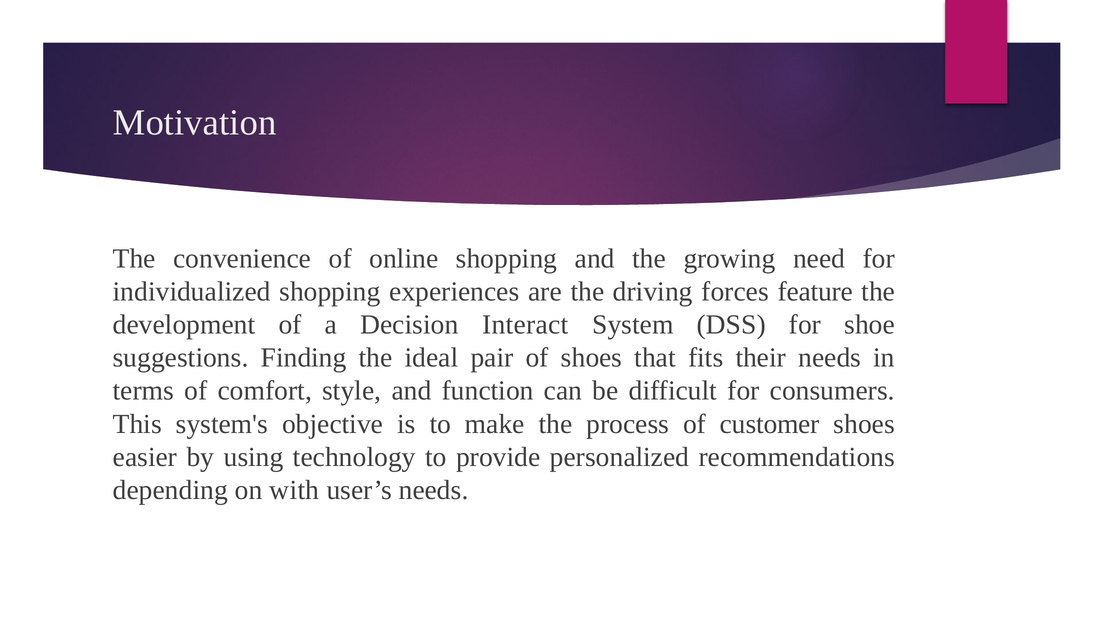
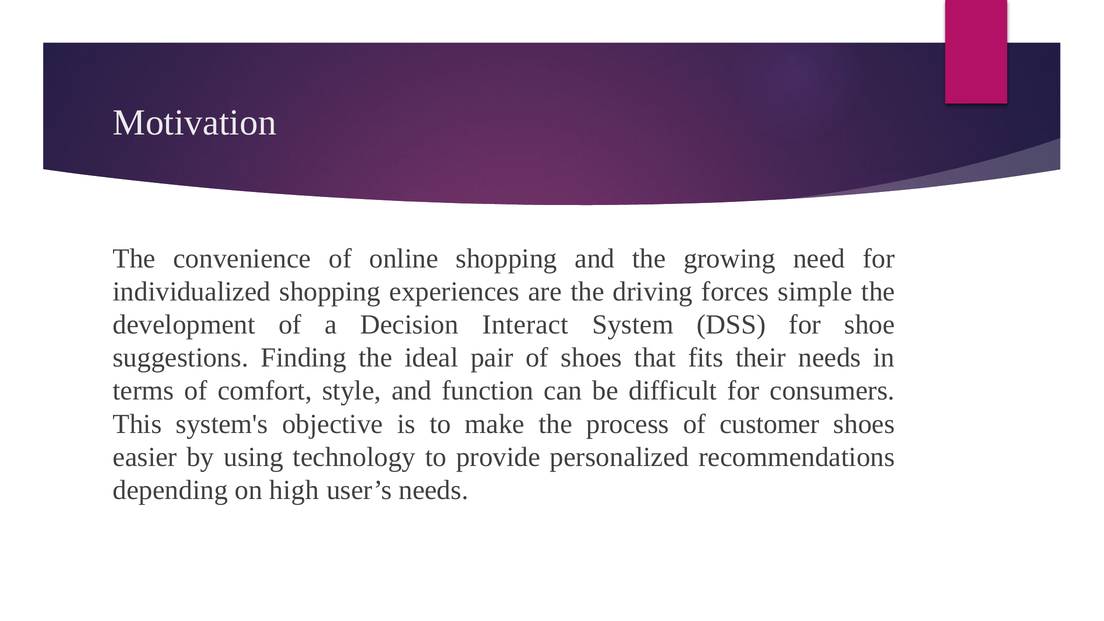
feature: feature -> simple
with: with -> high
